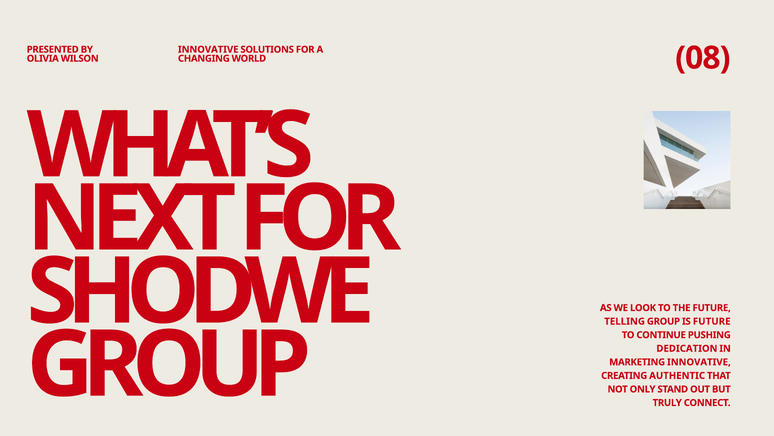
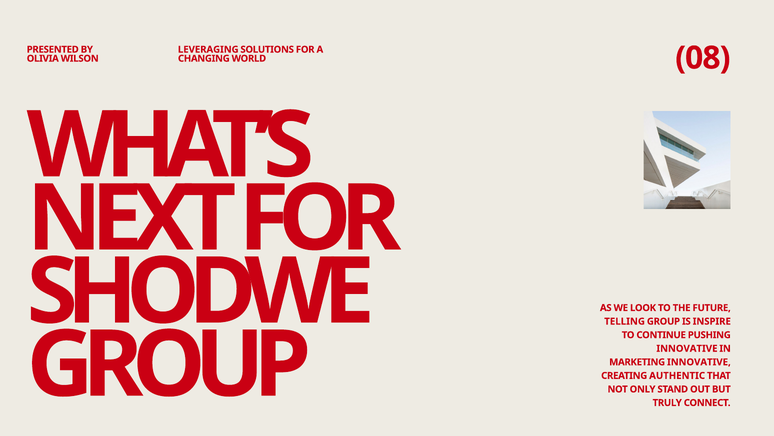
INNOVATIVE at (208, 49): INNOVATIVE -> LEVERAGING
IS FUTURE: FUTURE -> INSPIRE
DEDICATION at (687, 348): DEDICATION -> INNOVATIVE
